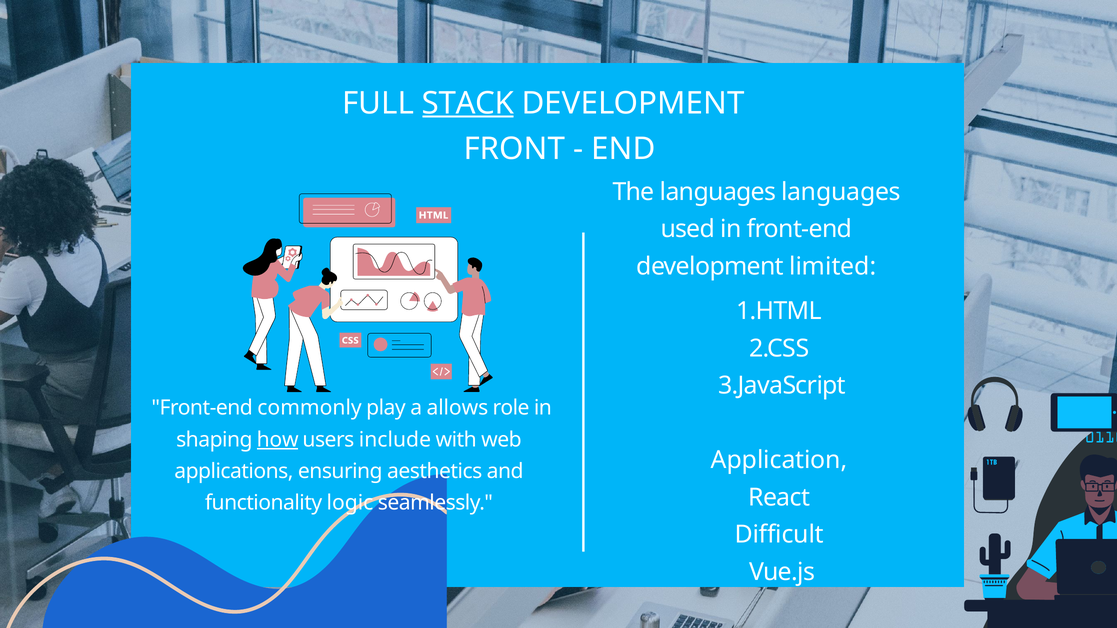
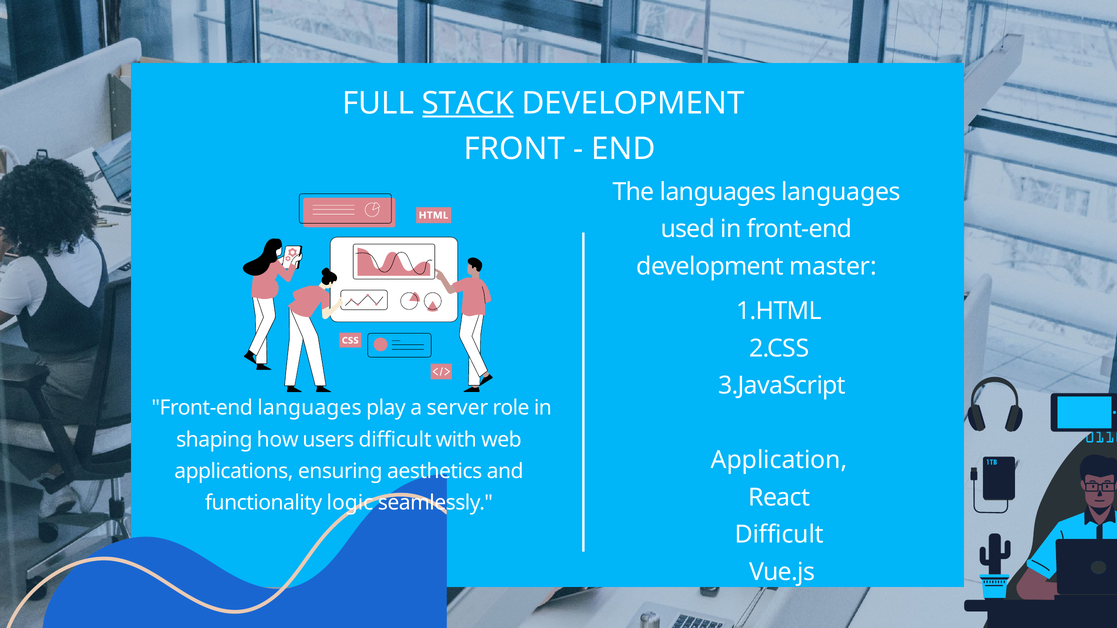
limited: limited -> master
Front-end commonly: commonly -> languages
allows: allows -> server
how underline: present -> none
users include: include -> difficult
